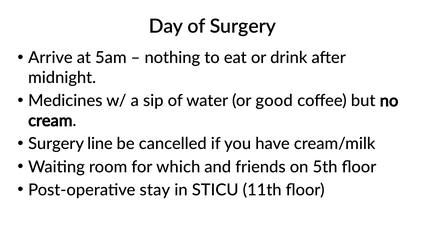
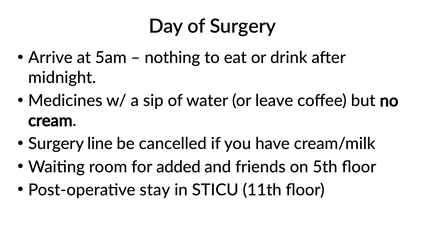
good: good -> leave
which: which -> added
